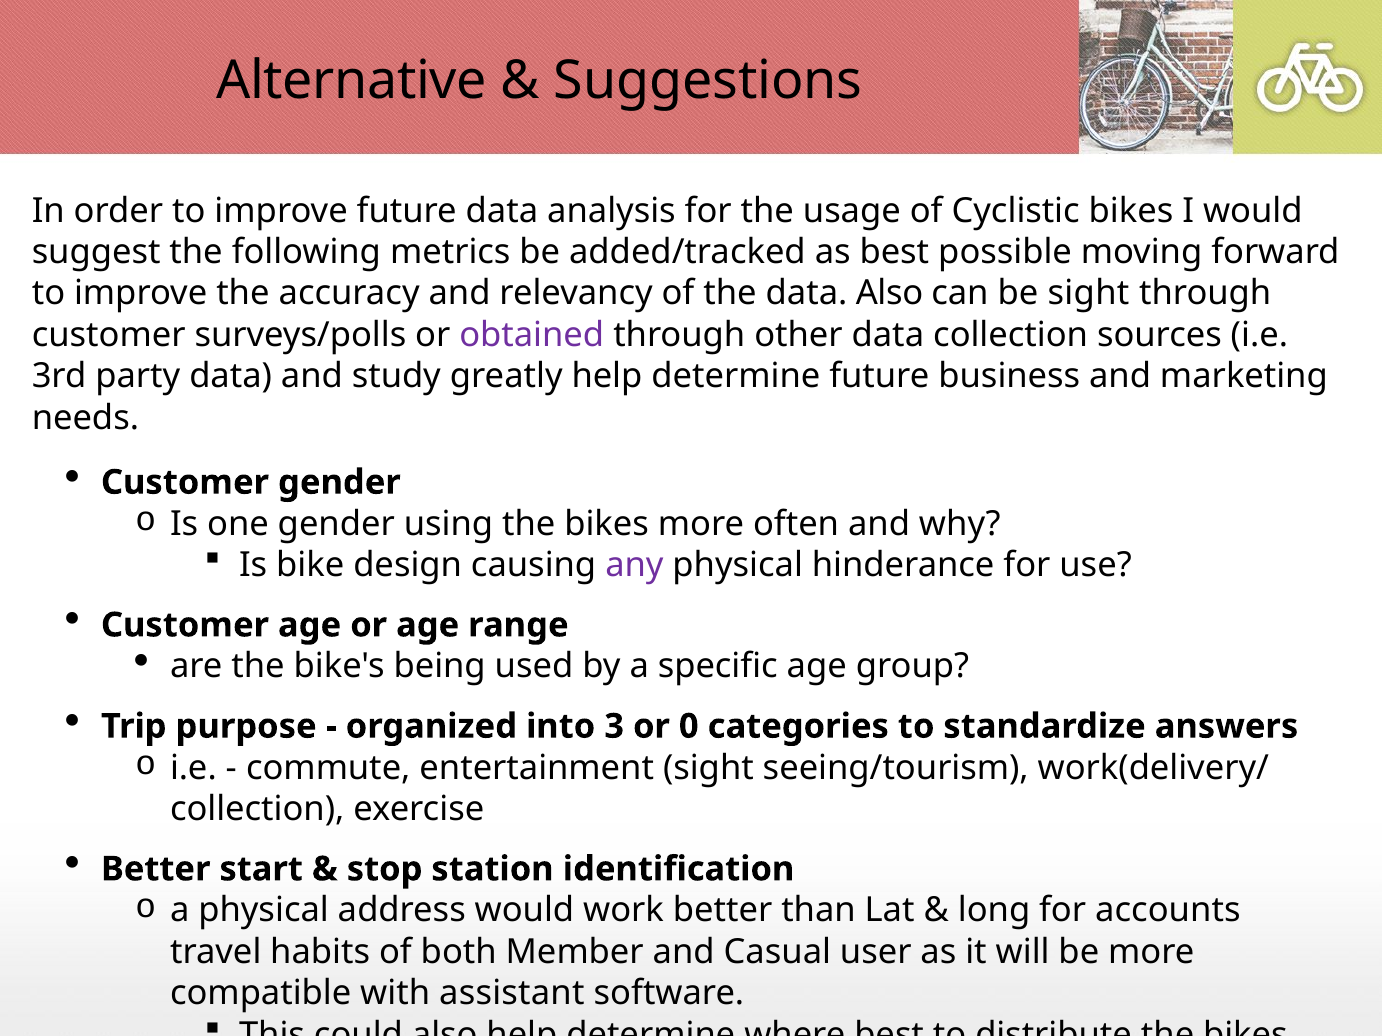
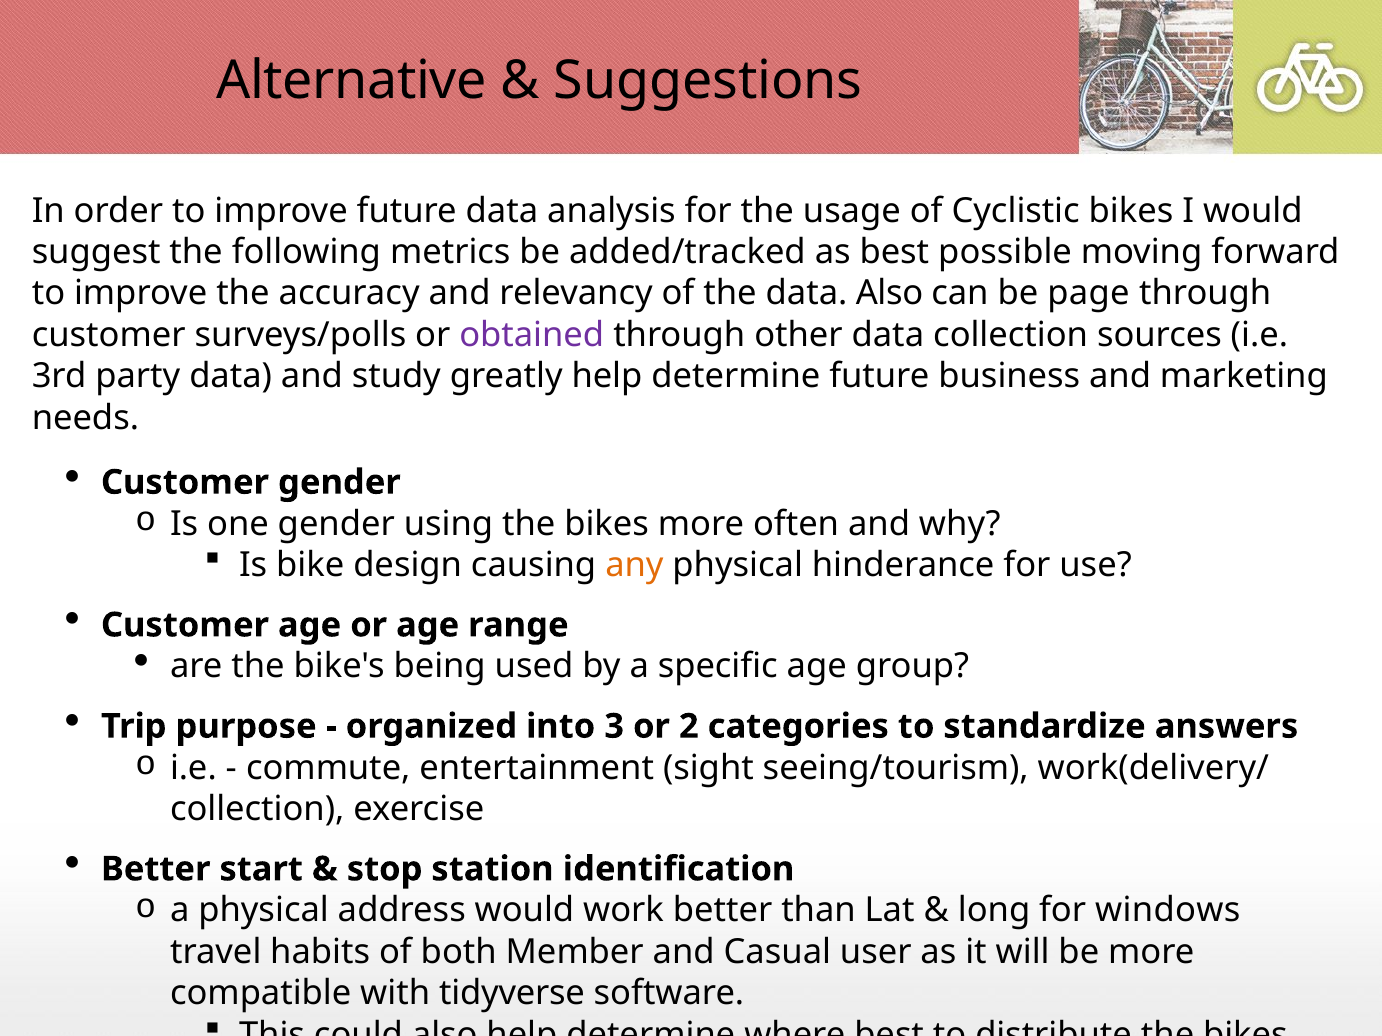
be sight: sight -> page
any colour: purple -> orange
0: 0 -> 2
accounts: accounts -> windows
assistant: assistant -> tidyverse
